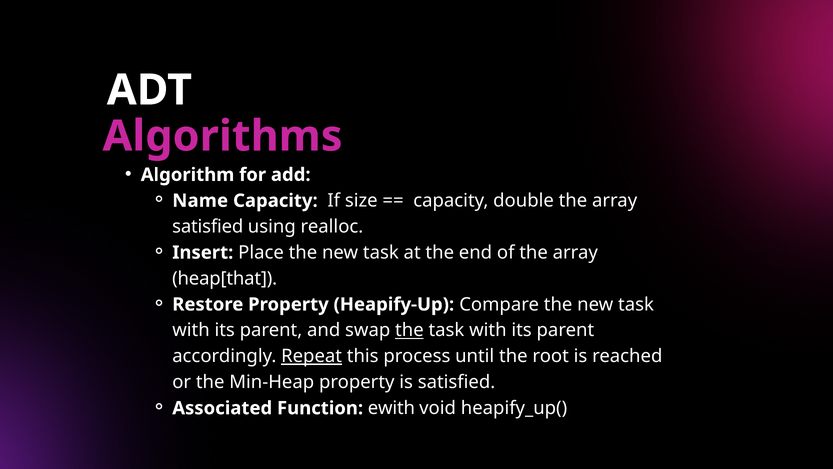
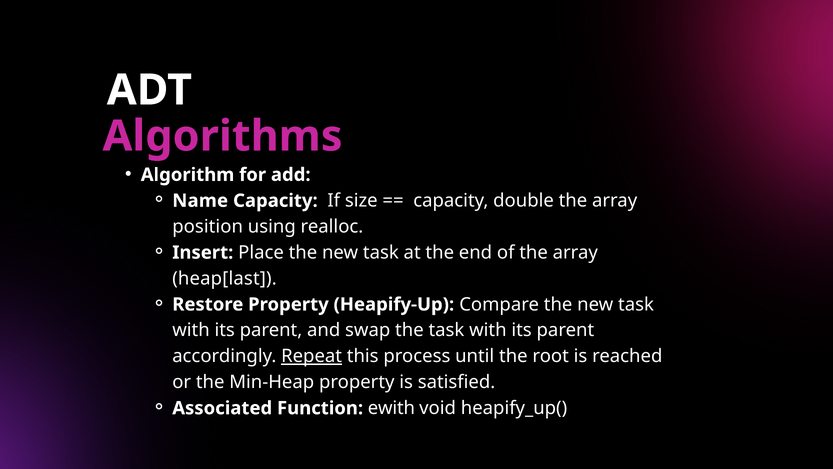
satisfied at (208, 226): satisfied -> position
heap[that: heap[that -> heap[last
the at (409, 330) underline: present -> none
